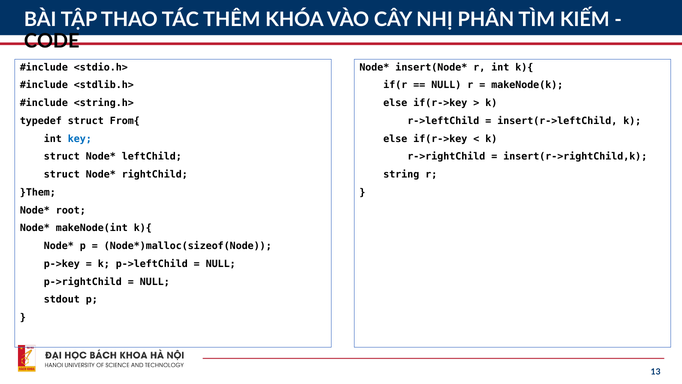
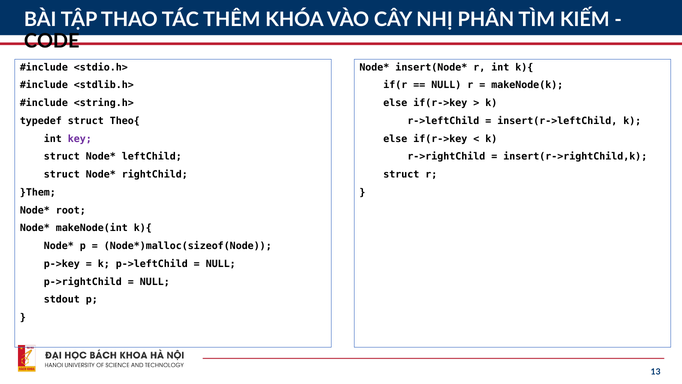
From{: From{ -> Theo{
key colour: blue -> purple
string at (401, 174): string -> struct
